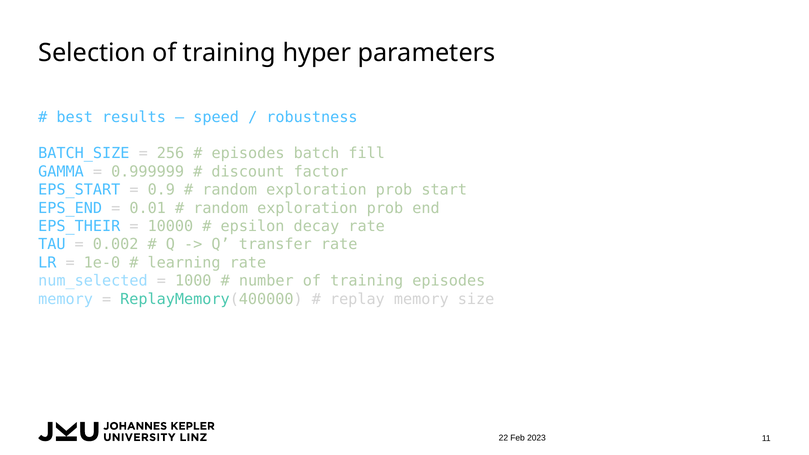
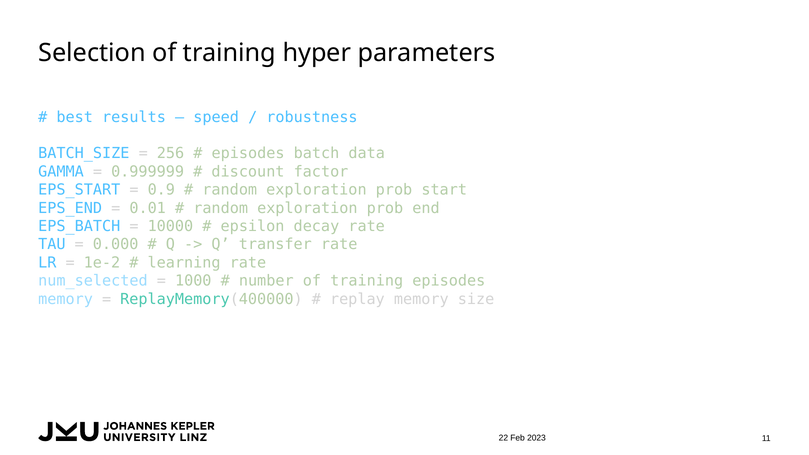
fill: fill -> data
EPS_THEIR: EPS_THEIR -> EPS_BATCH
0.002: 0.002 -> 0.000
1e-0: 1e-0 -> 1e-2
